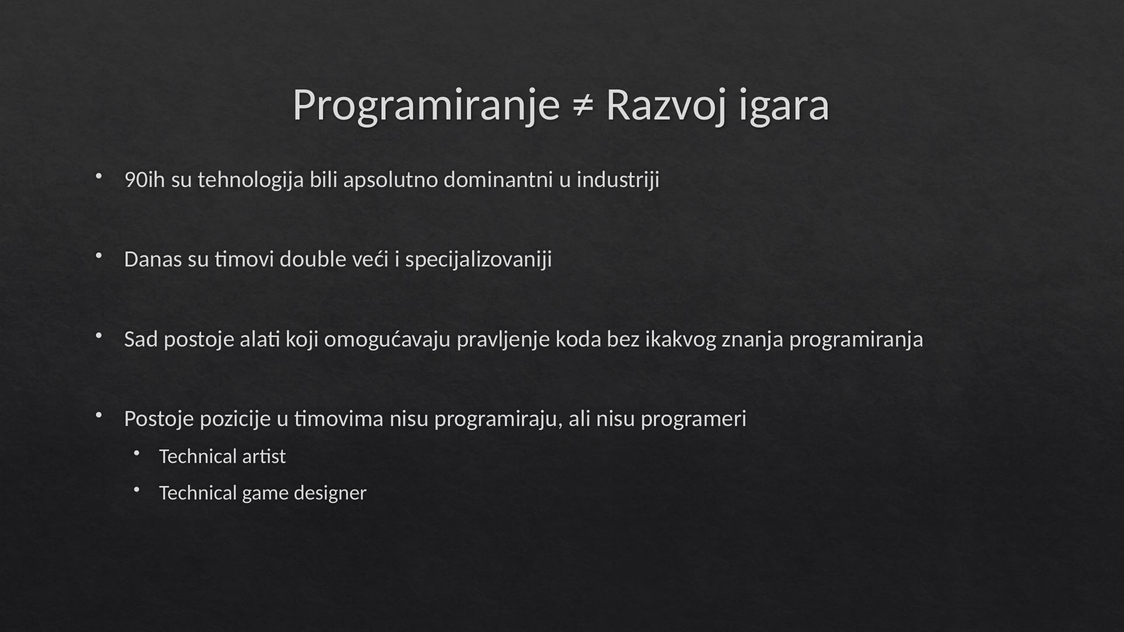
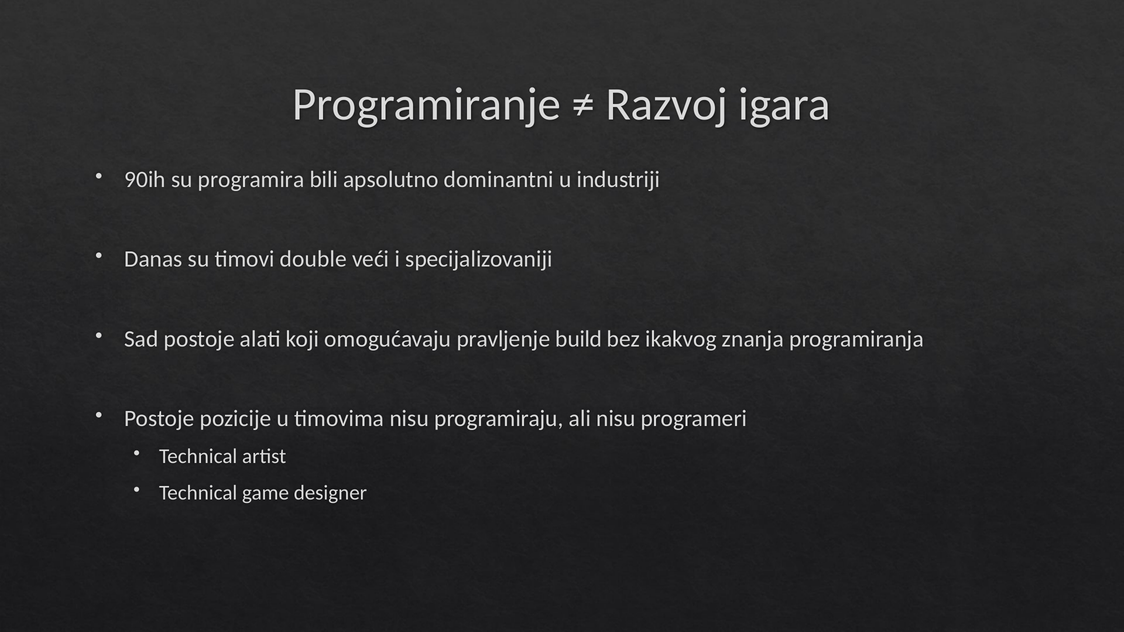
tehnologija: tehnologija -> programira
koda: koda -> build
